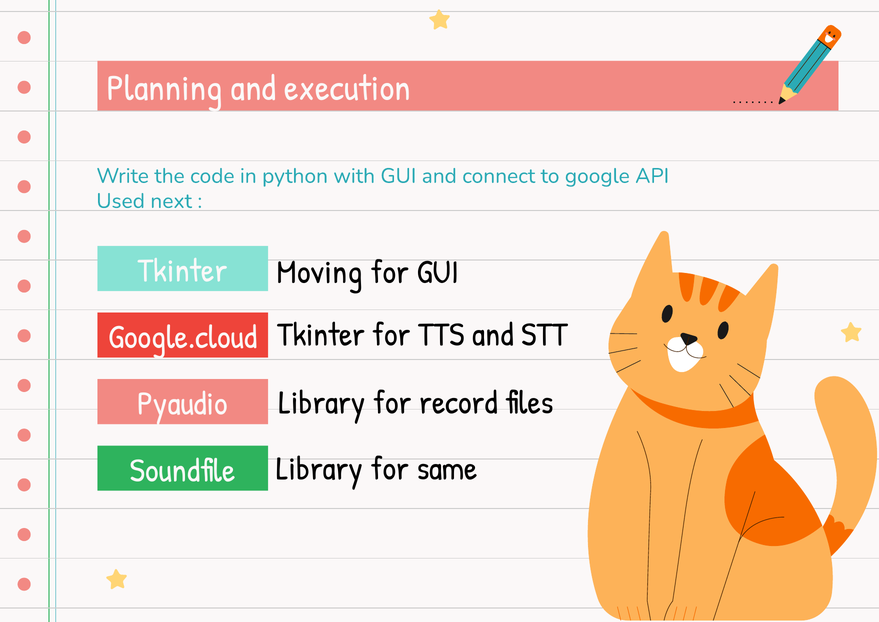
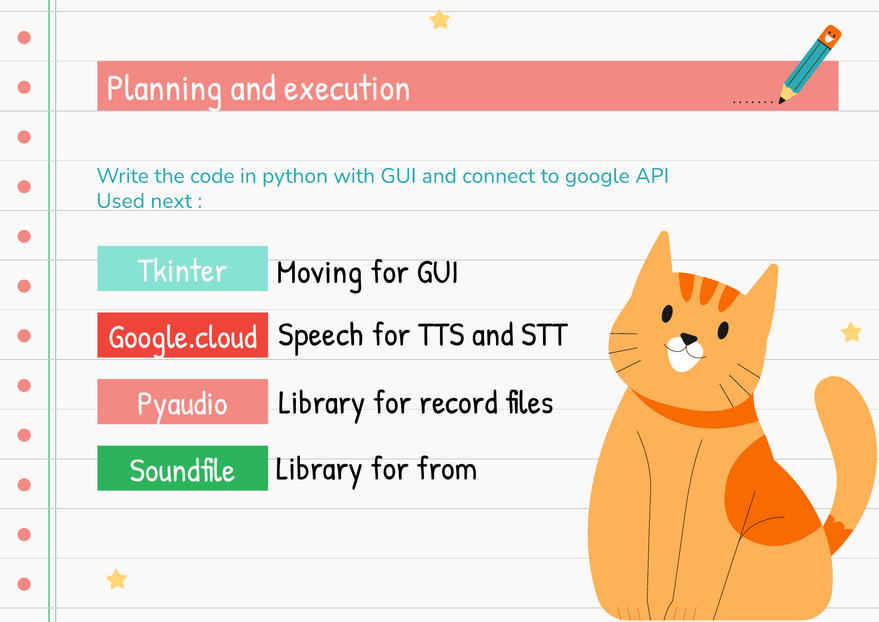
Tkinter at (321, 334): Tkinter -> Speech
same: same -> from
